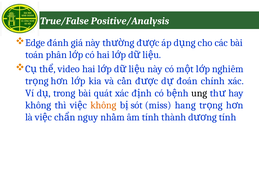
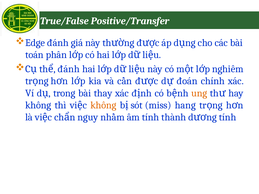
Positive/Analysis: Positive/Analysis -> Positive/Transfer
video at (69, 69): video -> đánh
quát: quát -> thay
ung colour: black -> orange
